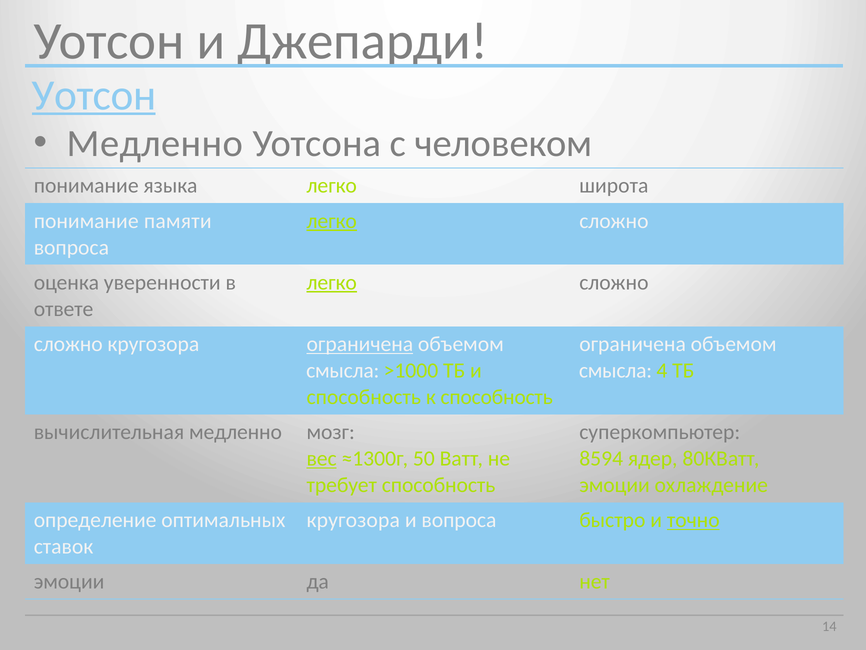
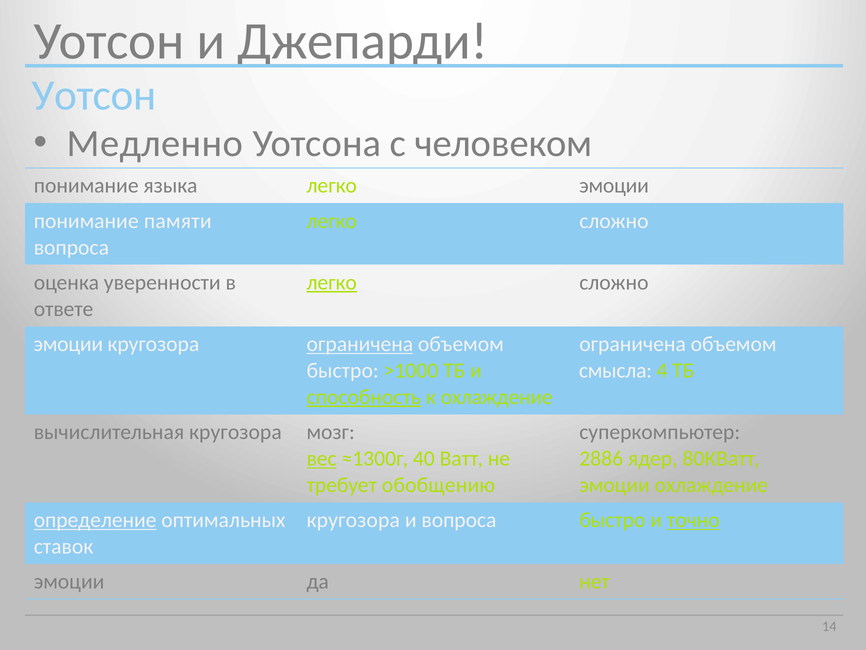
Уотсон at (94, 95) underline: present -> none
легко широта: широта -> эмоции
легко at (332, 221) underline: present -> none
сложно at (68, 344): сложно -> эмоции
смысла at (343, 370): смысла -> быстро
способность at (364, 397) underline: none -> present
к способность: способность -> охлаждение
вычислительная медленно: медленно -> кругозора
50: 50 -> 40
8594: 8594 -> 2886
требует способность: способность -> обобщению
определение underline: none -> present
